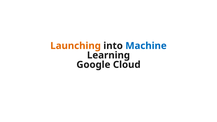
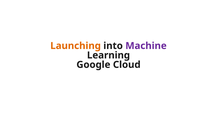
Machine colour: blue -> purple
